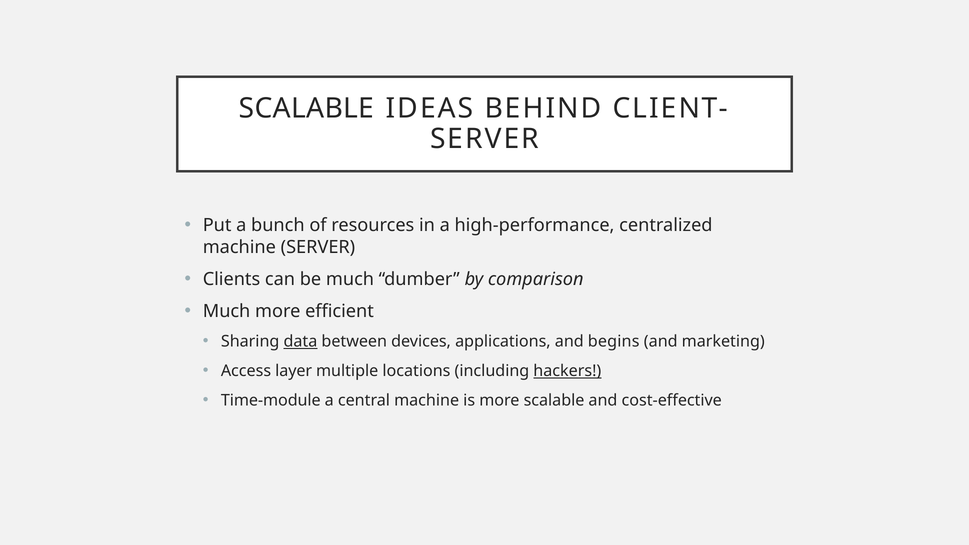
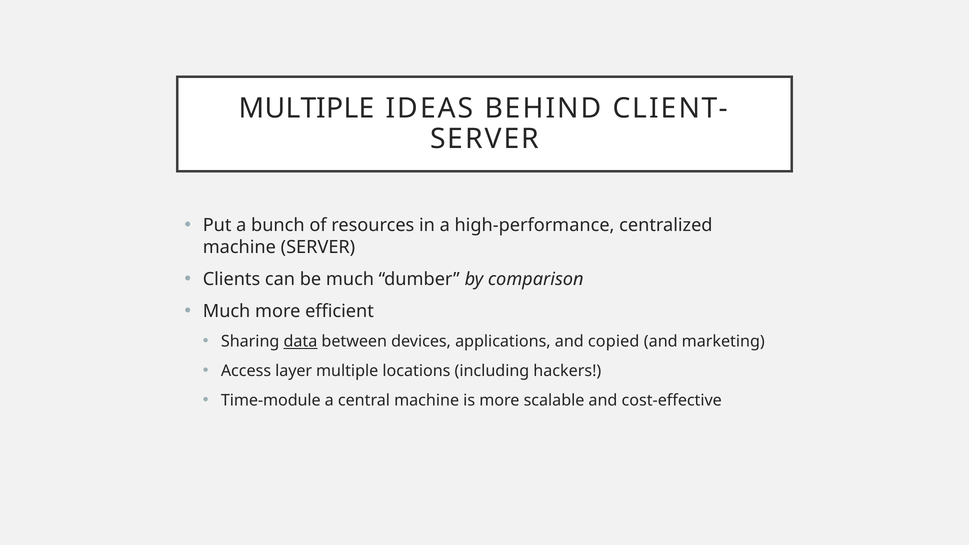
SCALABLE at (307, 108): SCALABLE -> MULTIPLE
begins: begins -> copied
hackers underline: present -> none
